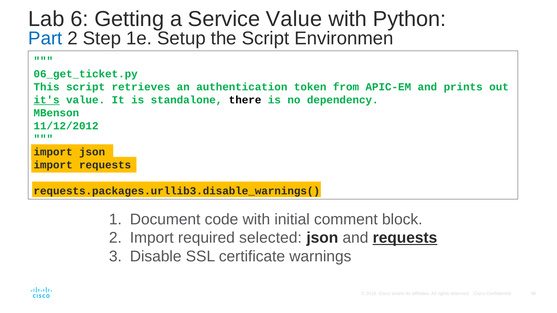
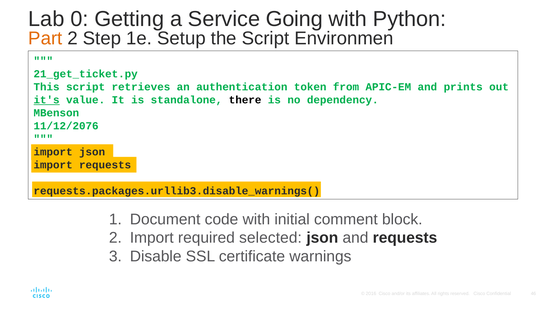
6: 6 -> 0
Service Value: Value -> Going
Part colour: blue -> orange
06_get_ticket.py: 06_get_ticket.py -> 21_get_ticket.py
11/12/2012: 11/12/2012 -> 11/12/2076
requests at (405, 238) underline: present -> none
